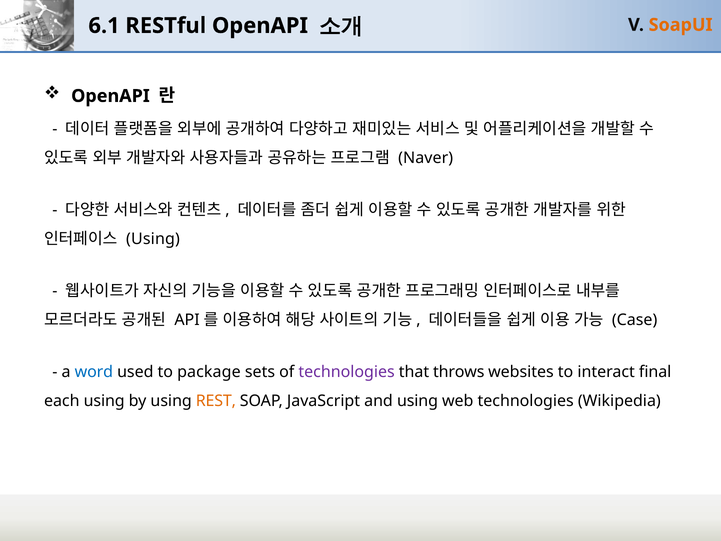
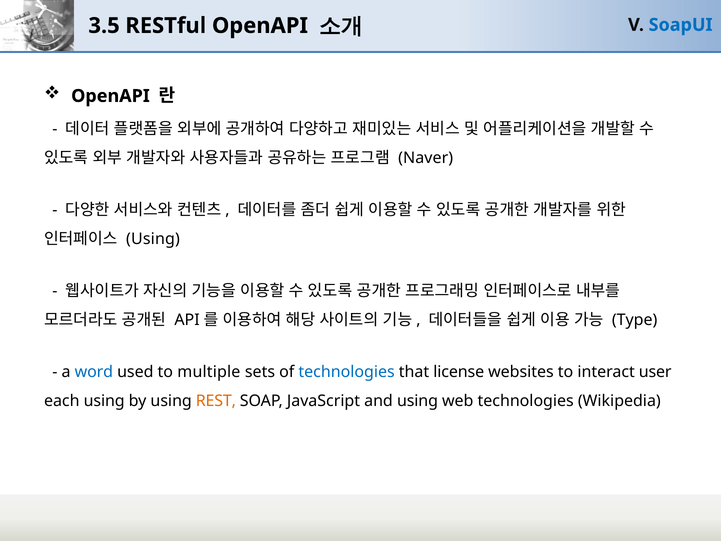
6.1: 6.1 -> 3.5
SoapUI colour: orange -> blue
Case: Case -> Type
package: package -> multiple
technologies at (347, 372) colour: purple -> blue
throws: throws -> license
final: final -> user
